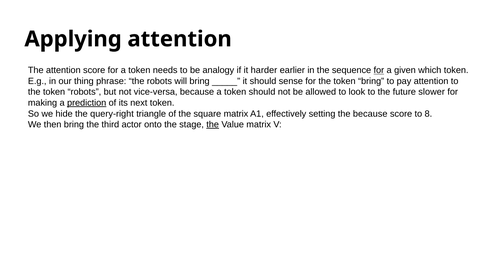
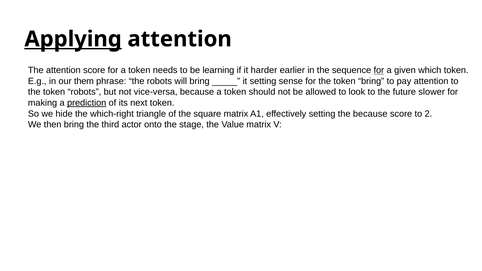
Applying underline: none -> present
analogy: analogy -> learning
thing: thing -> them
it should: should -> setting
query-right: query-right -> which-right
8: 8 -> 2
the at (213, 125) underline: present -> none
